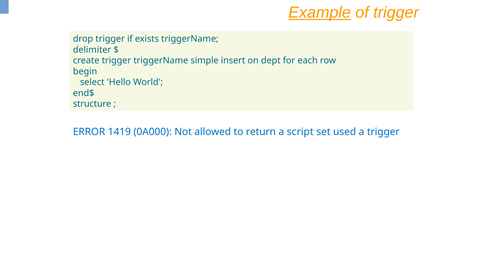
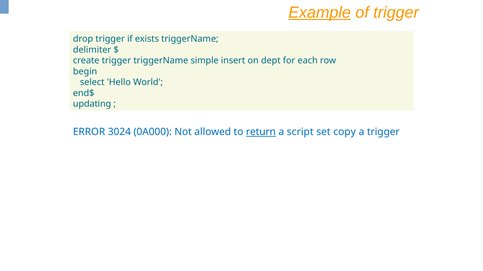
structure: structure -> updating
1419: 1419 -> 3024
return underline: none -> present
used: used -> copy
